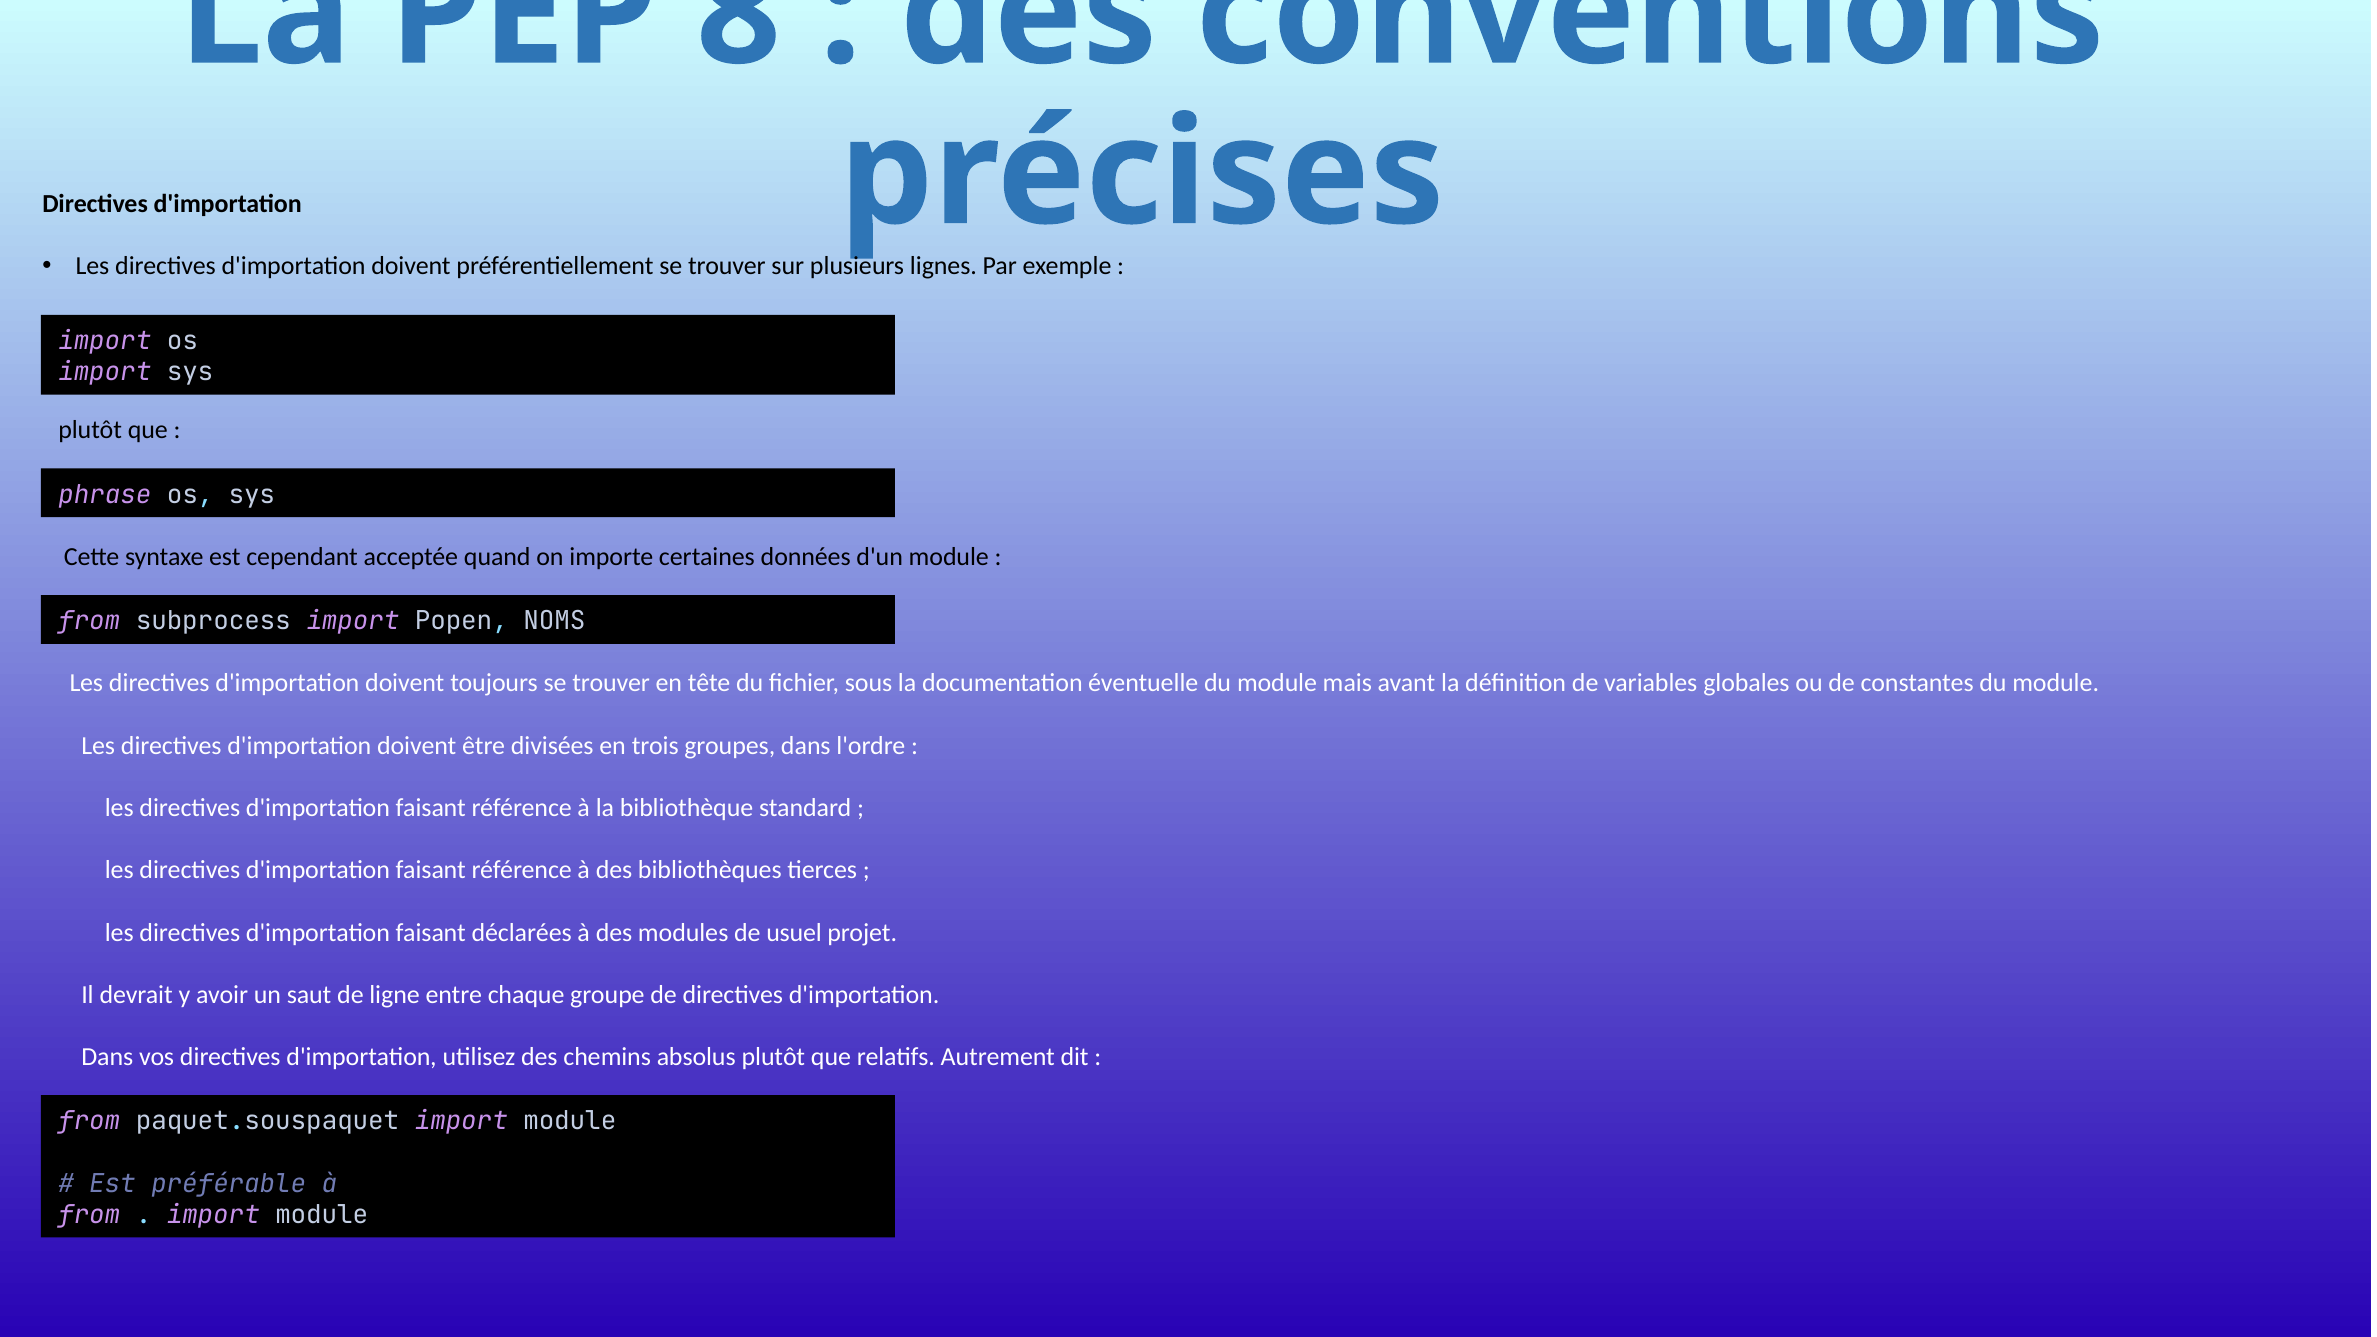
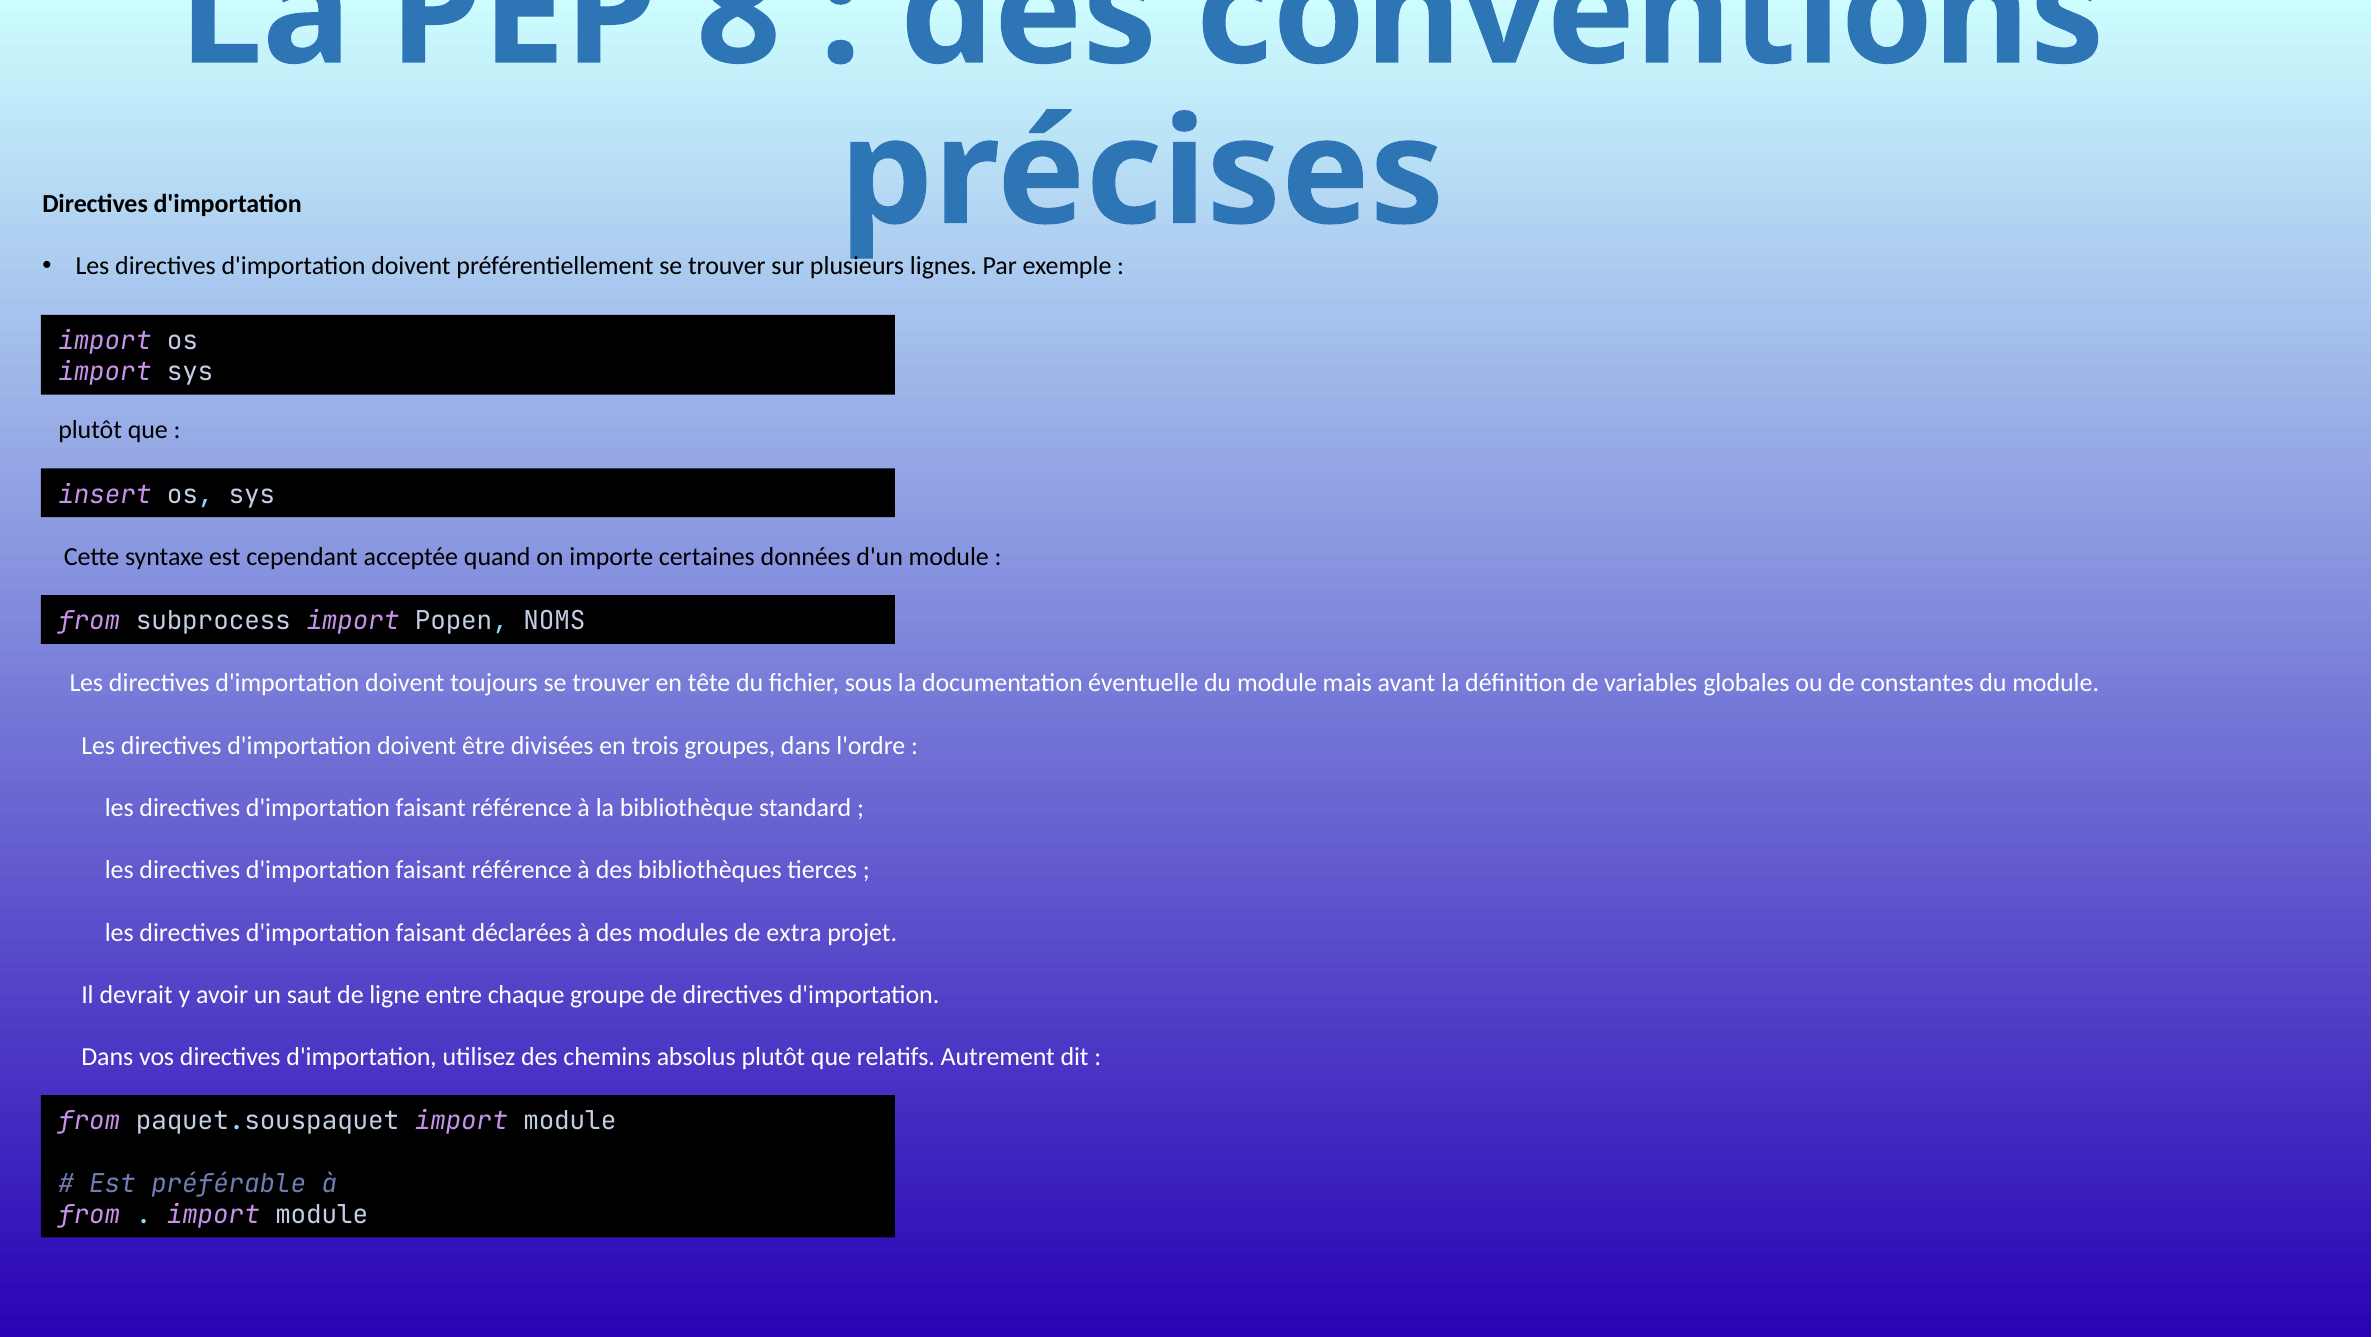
phrase: phrase -> insert
usuel: usuel -> extra
